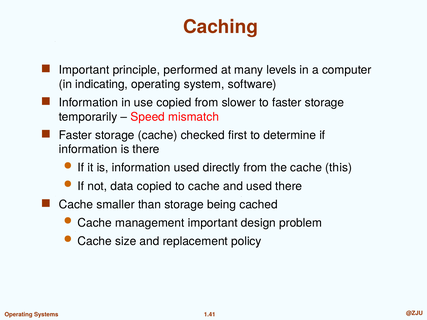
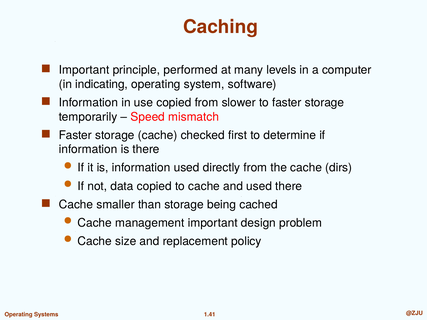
this: this -> dirs
